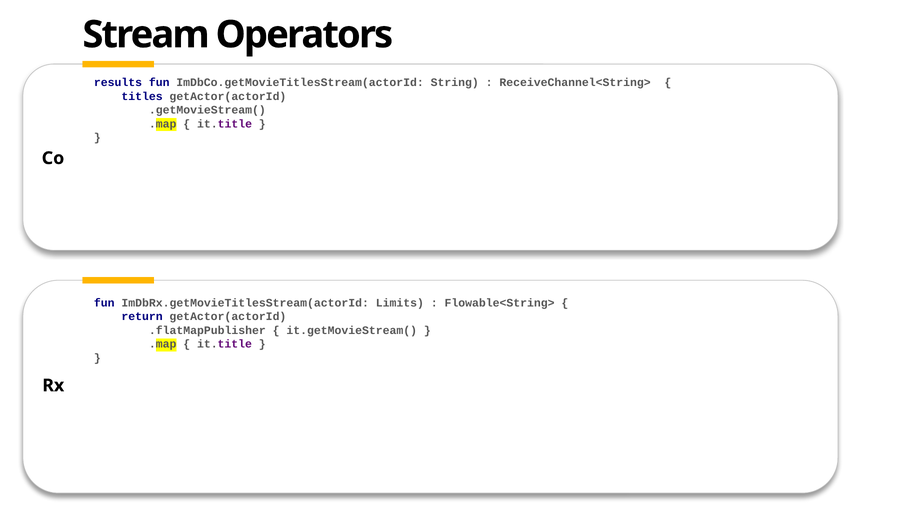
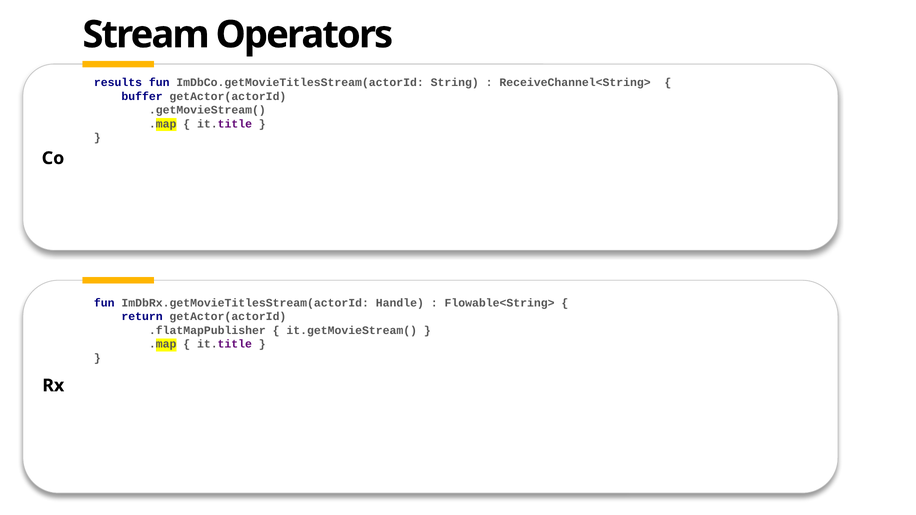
titles: titles -> buffer
Limits: Limits -> Handle
